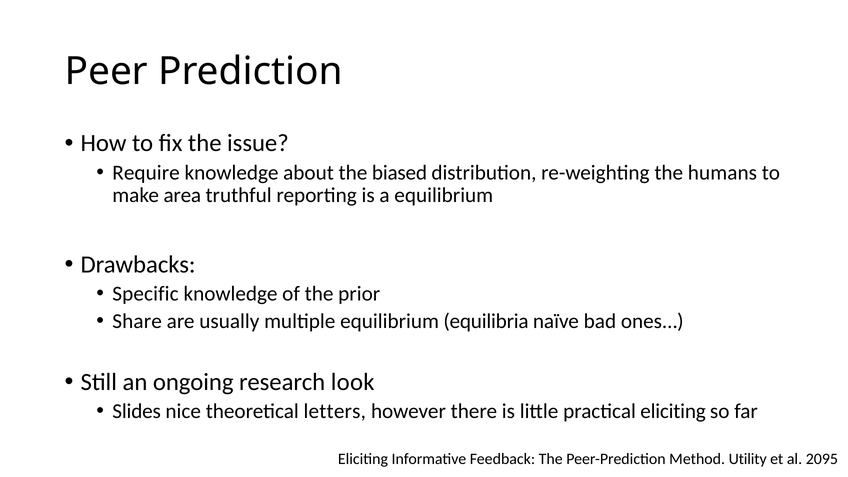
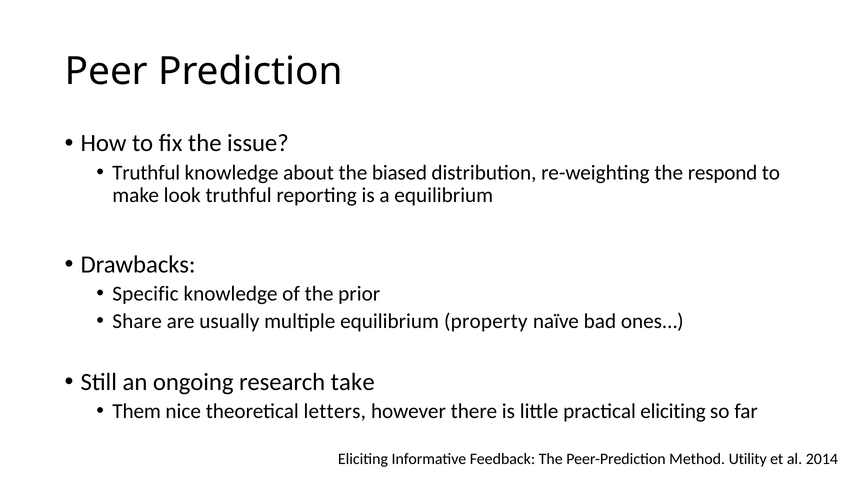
Require at (146, 173): Require -> Truthful
humans: humans -> respond
area: area -> look
equilibria: equilibria -> property
look: look -> take
Slides: Slides -> Them
2095: 2095 -> 2014
